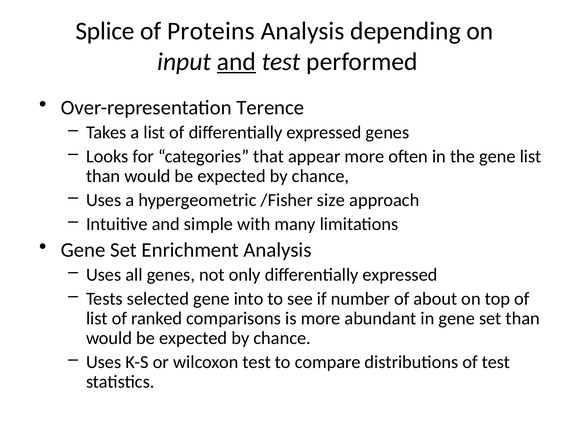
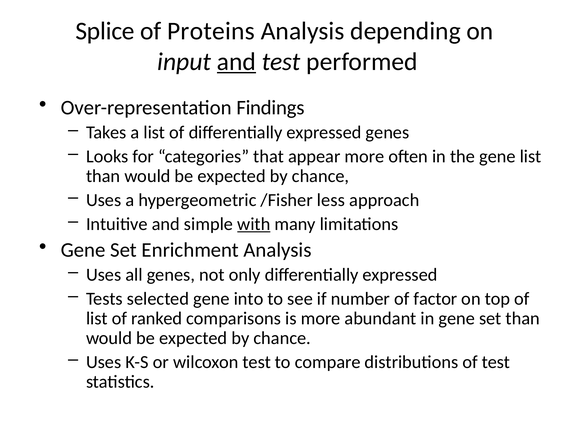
Terence: Terence -> Findings
size: size -> less
with underline: none -> present
about: about -> factor
